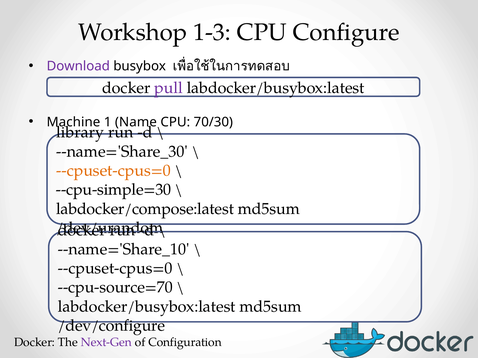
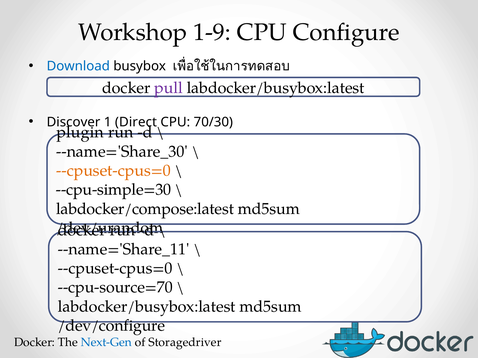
1-3: 1-3 -> 1-9
Download colour: purple -> blue
Machine: Machine -> Discover
Name: Name -> Direct
library: library -> plugin
--name='Share_10: --name='Share_10 -> --name='Share_11
Next-Gen colour: purple -> blue
Configuration: Configuration -> Storagedriver
